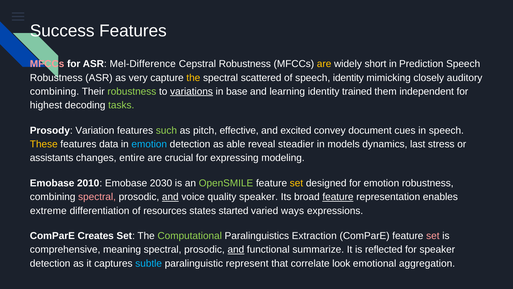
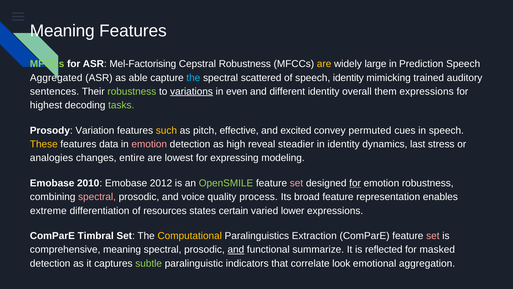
Success at (62, 31): Success -> Meaning
MFCCs at (47, 64) colour: pink -> light green
Mel-Difference: Mel-Difference -> Mel-Factorising
short: short -> large
Robustness at (56, 78): Robustness -> Aggregated
very: very -> able
the at (193, 78) colour: yellow -> light blue
closely: closely -> trained
combining at (55, 91): combining -> sentences
base: base -> even
learning: learning -> different
trained: trained -> overall
them independent: independent -> expressions
such colour: light green -> yellow
document: document -> permuted
emotion at (149, 144) colour: light blue -> pink
able: able -> high
in models: models -> identity
assistants: assistants -> analogies
crucial: crucial -> lowest
2030: 2030 -> 2012
set at (296, 183) colour: yellow -> pink
for at (355, 183) underline: none -> present
and at (170, 197) underline: present -> none
quality speaker: speaker -> process
feature at (338, 197) underline: present -> none
started: started -> certain
ways: ways -> lower
Creates: Creates -> Timbral
Computational colour: light green -> yellow
for speaker: speaker -> masked
subtle colour: light blue -> light green
represent: represent -> indicators
